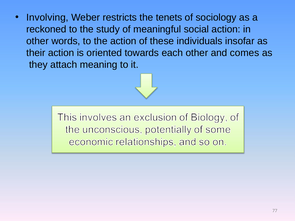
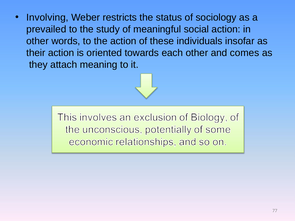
tenets: tenets -> status
reckoned: reckoned -> prevailed
